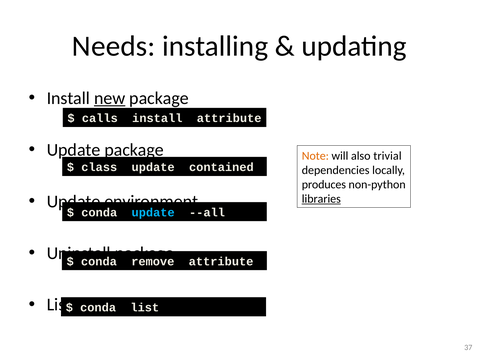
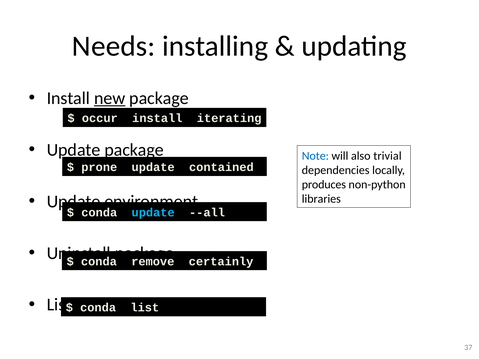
calls: calls -> occur
install attribute: attribute -> iterating
Note colour: orange -> blue
class: class -> prone
libraries underline: present -> none
attribute at (221, 262): attribute -> certainly
